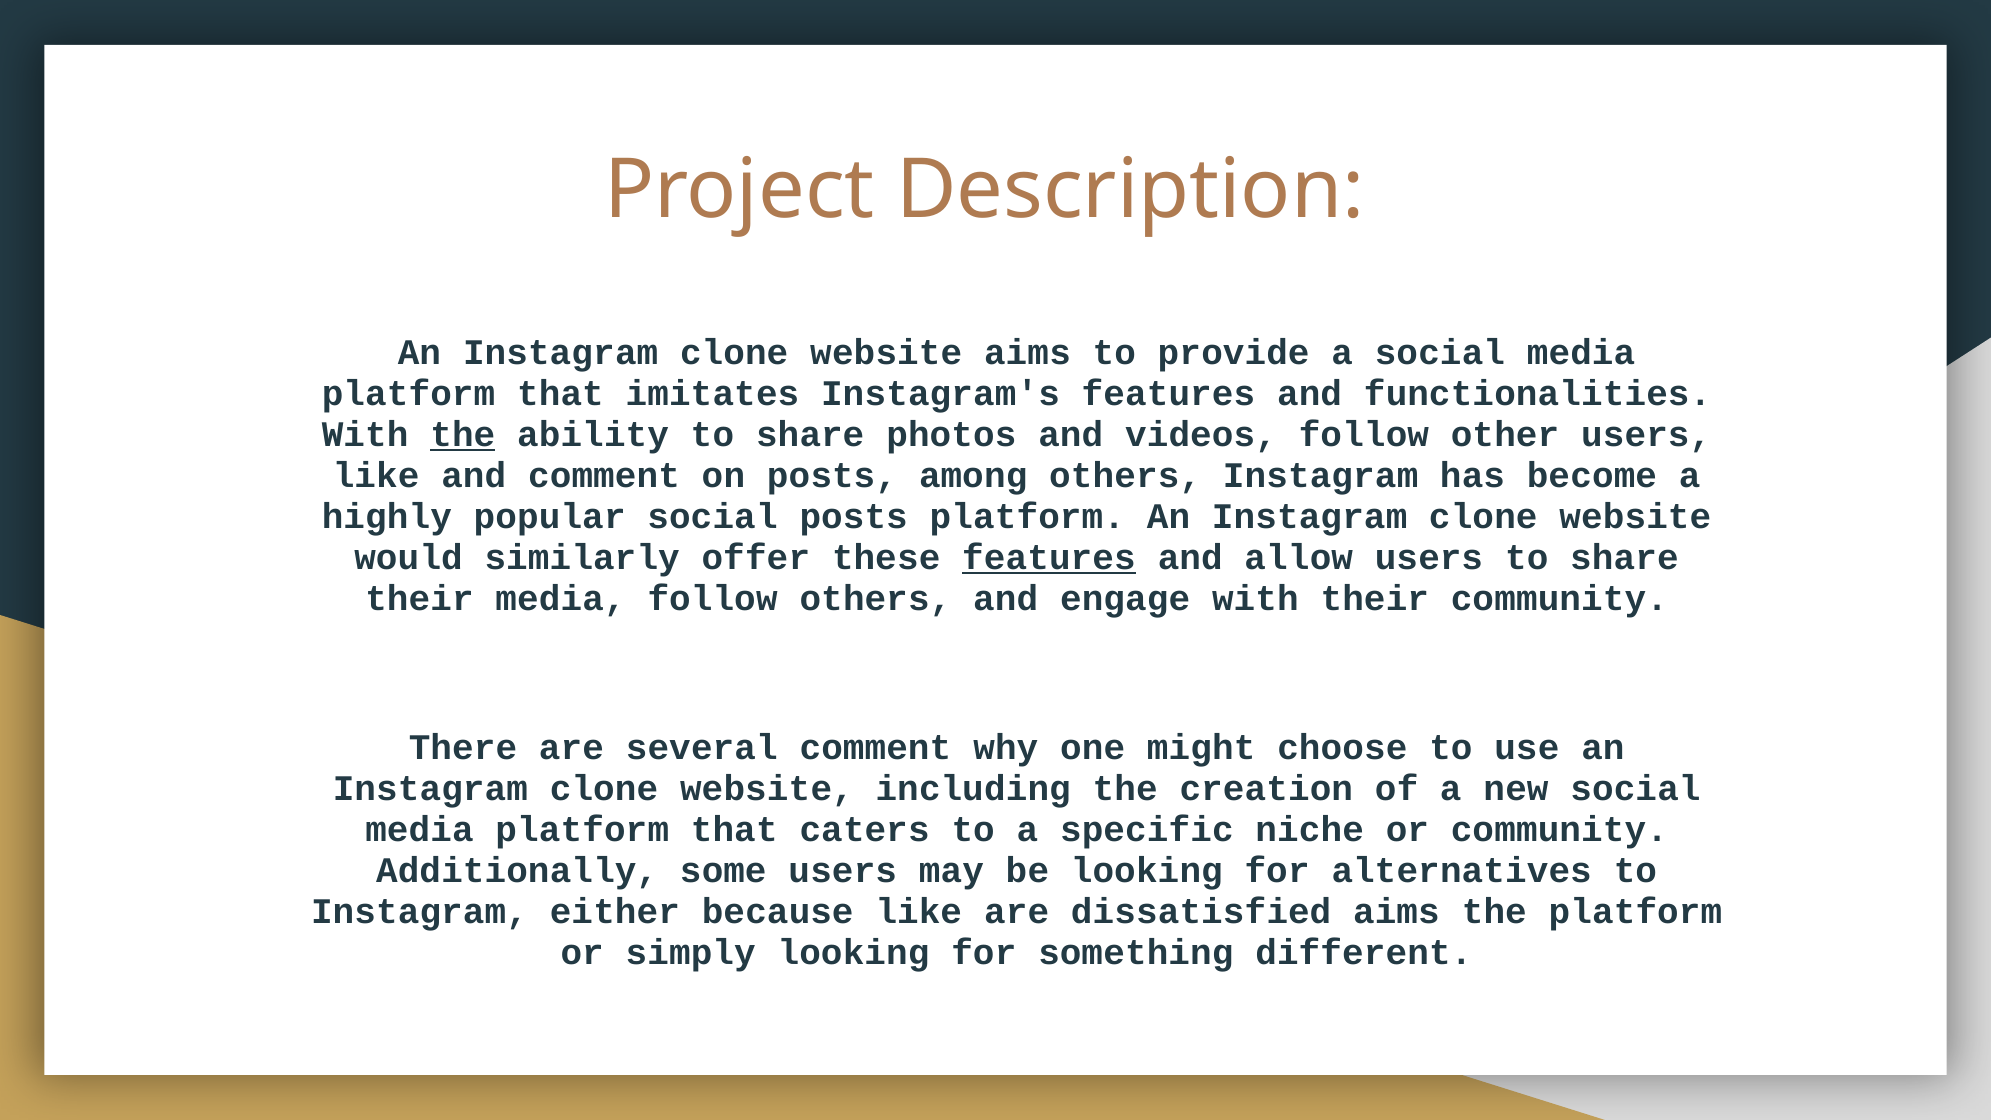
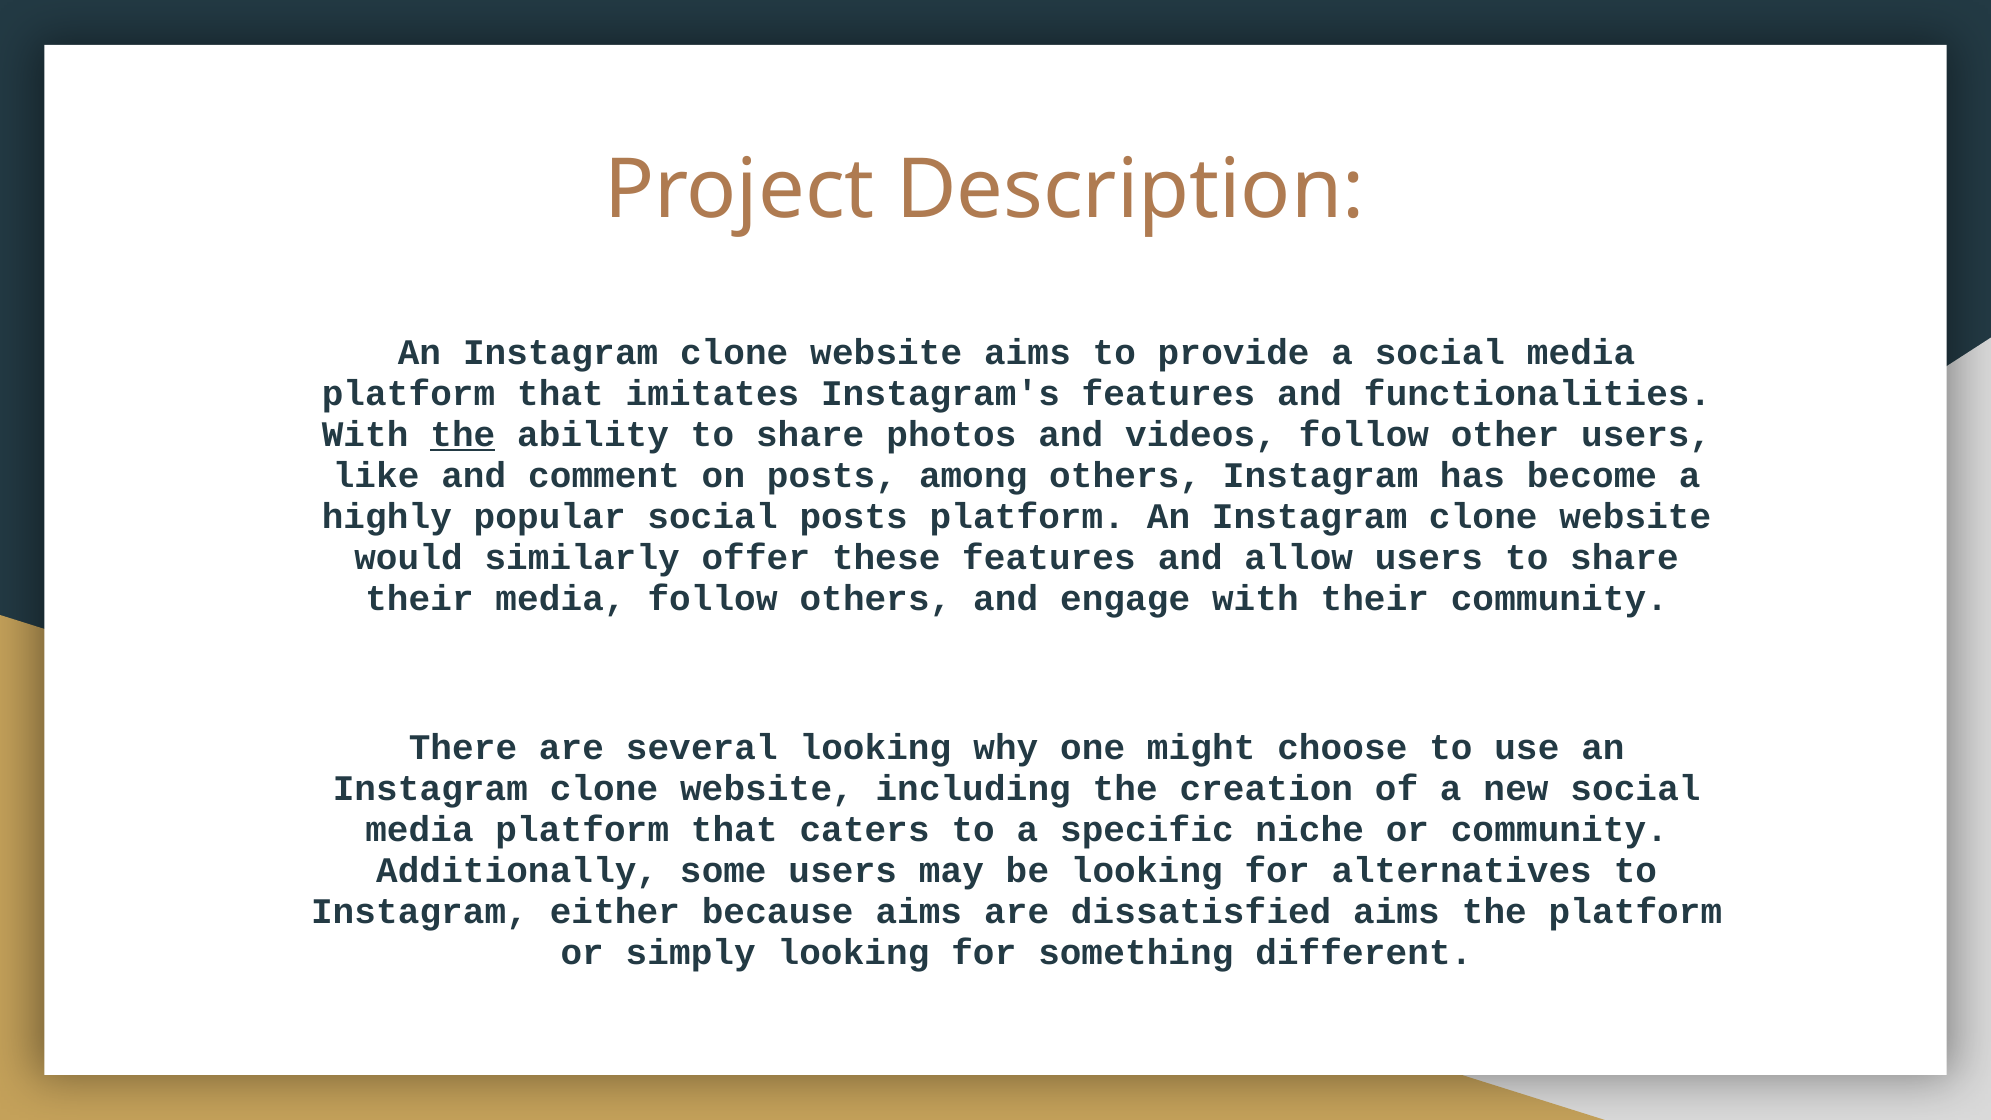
features at (1049, 558) underline: present -> none
several comment: comment -> looking
because like: like -> aims
